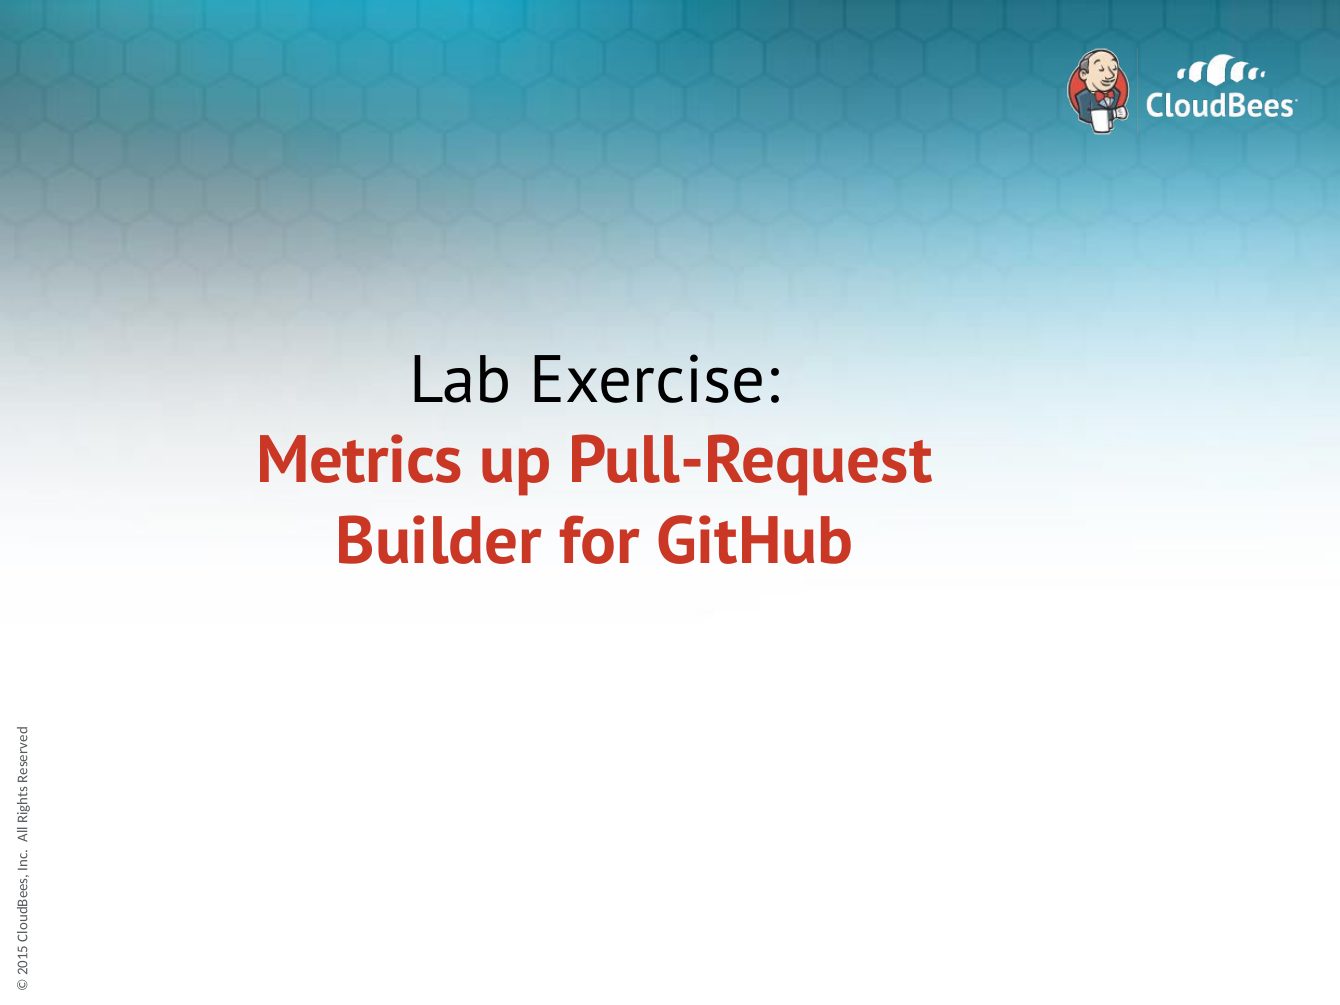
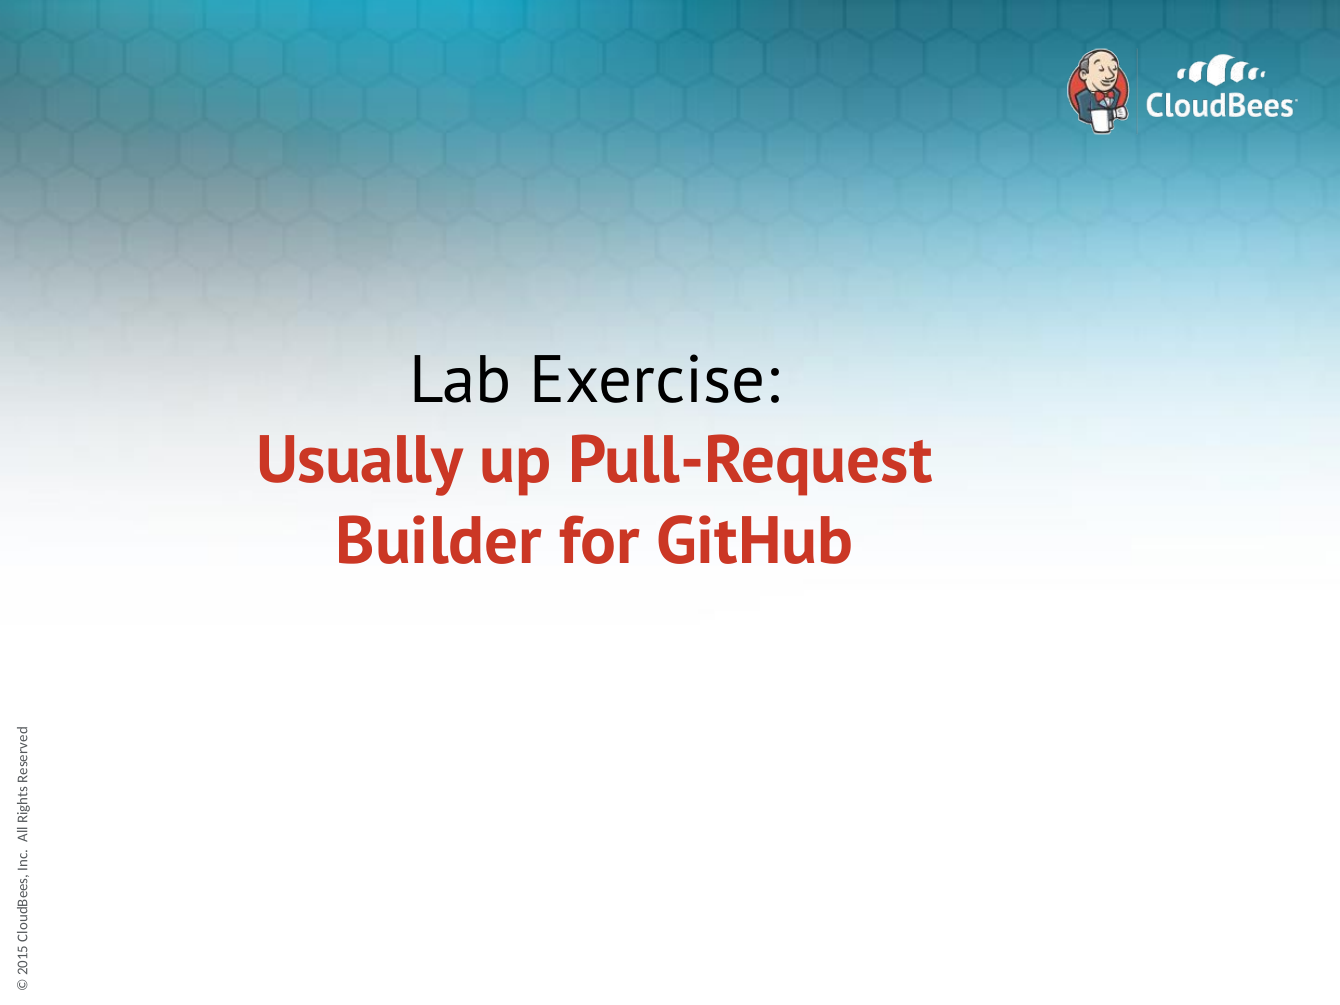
Metrics: Metrics -> Usually
